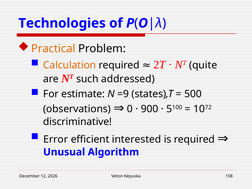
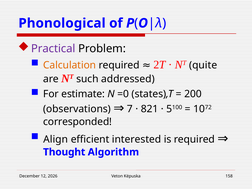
Technologies: Technologies -> Phonological
Practical colour: orange -> purple
=9: =9 -> =0
500: 500 -> 200
0: 0 -> 7
900: 900 -> 821
discriminative: discriminative -> corresponded
Error: Error -> Align
Unusual: Unusual -> Thought
